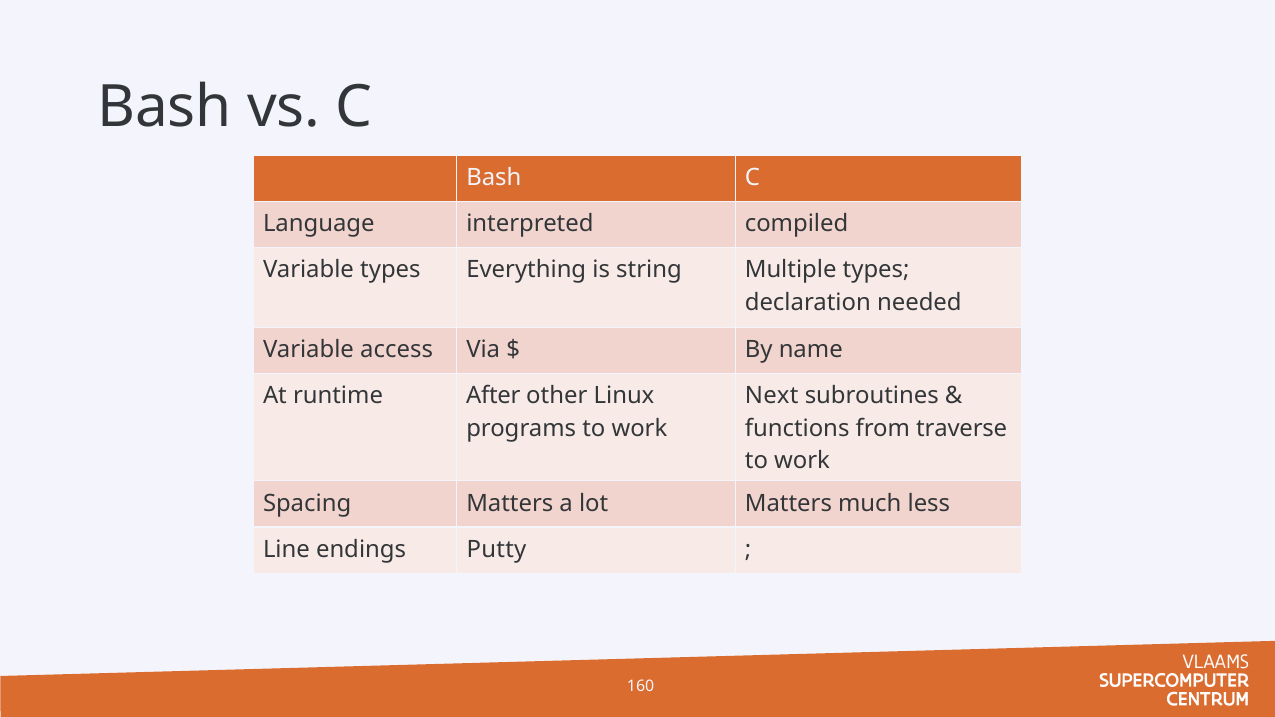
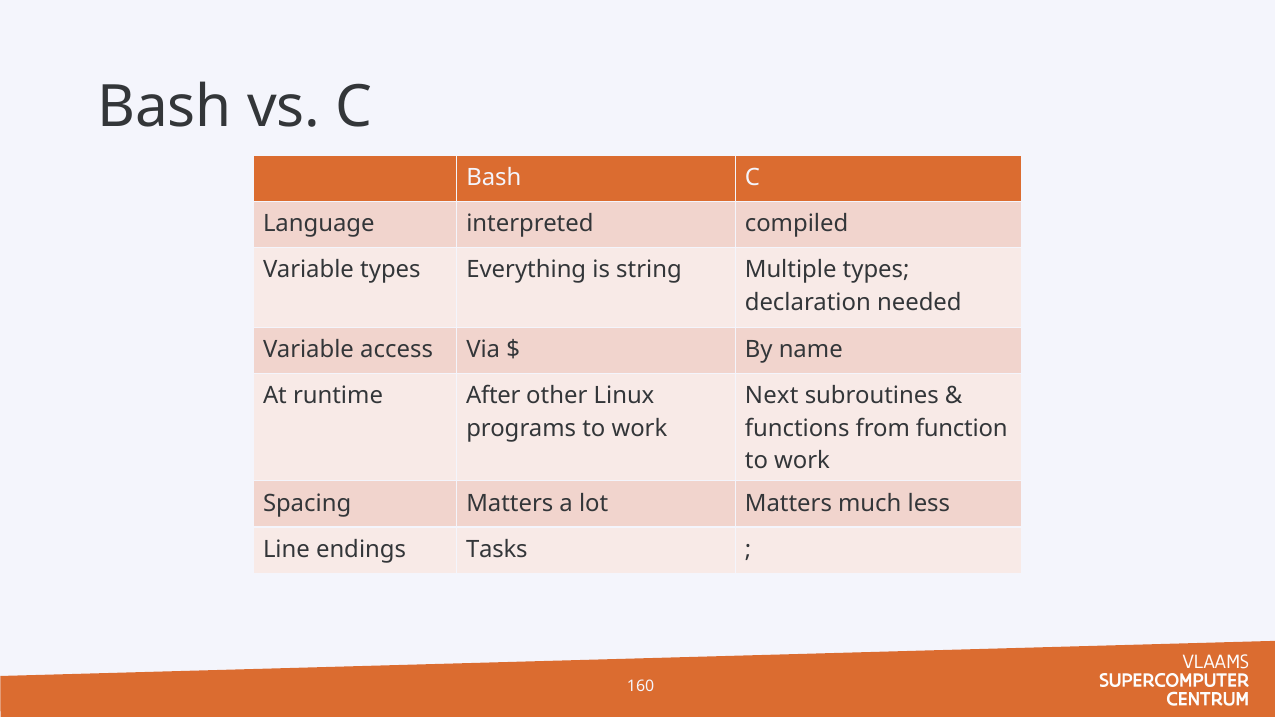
traverse: traverse -> function
Putty: Putty -> Tasks
